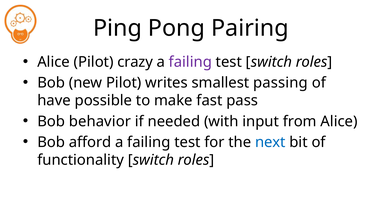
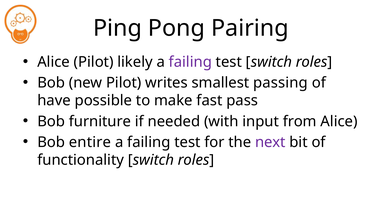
crazy: crazy -> likely
behavior: behavior -> furniture
afford: afford -> entire
next colour: blue -> purple
